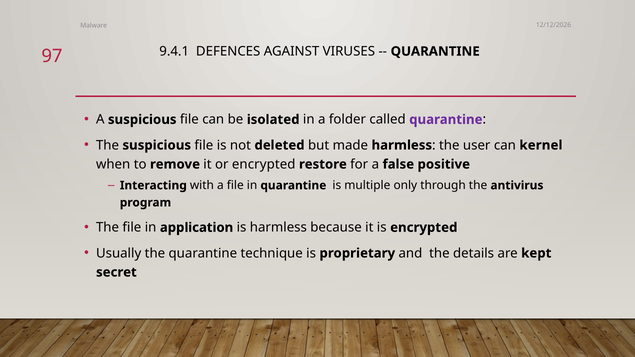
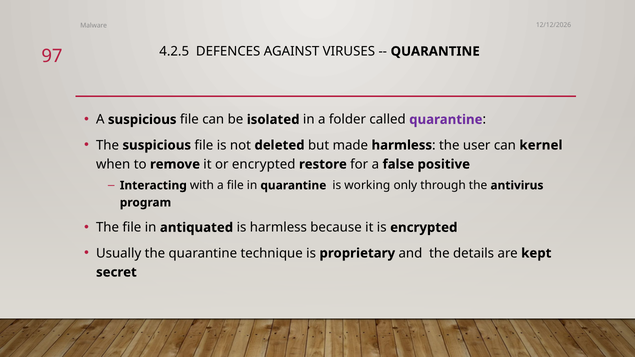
9.4.1: 9.4.1 -> 4.2.5
multiple: multiple -> working
application: application -> antiquated
